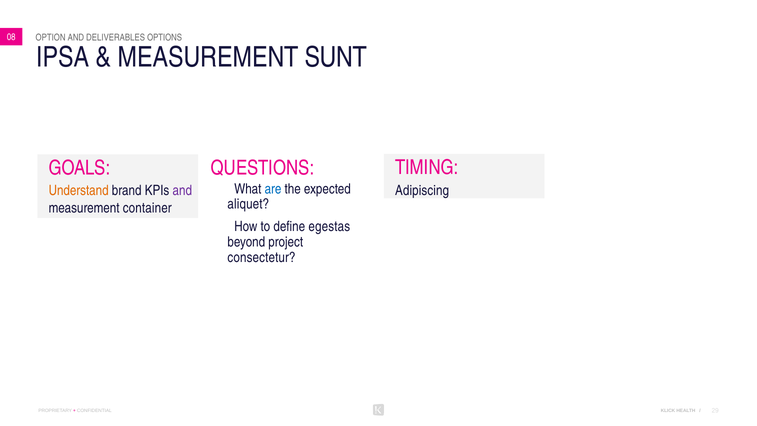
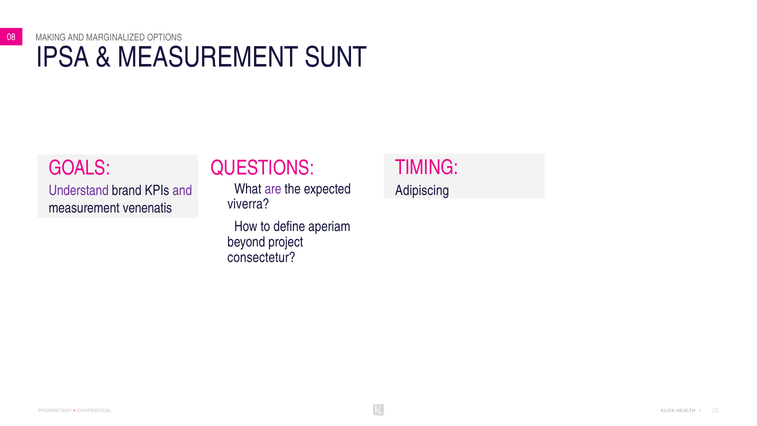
OPTION: OPTION -> MAKING
DELIVERABLES: DELIVERABLES -> MARGINALIZED
are colour: blue -> purple
Understand colour: orange -> purple
aliquet: aliquet -> viverra
container: container -> venenatis
egestas: egestas -> aperiam
